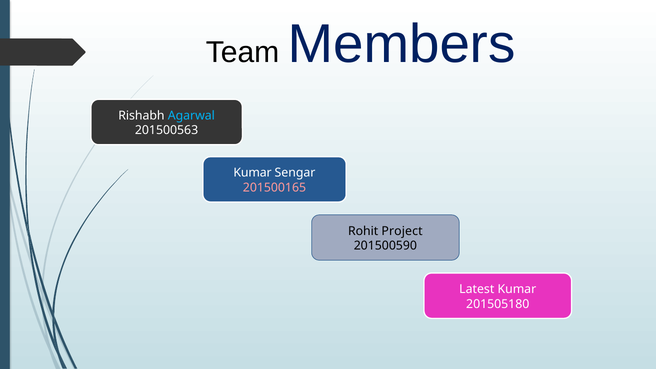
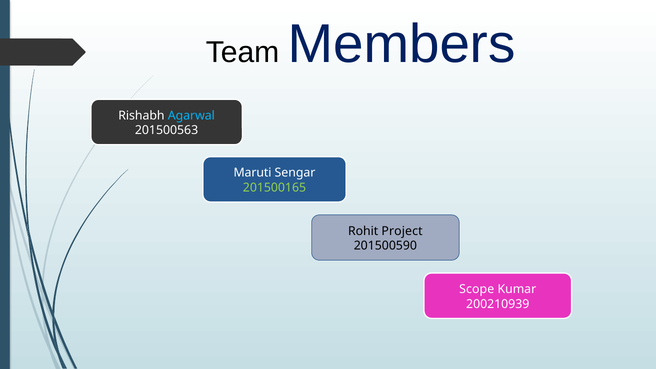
Kumar at (253, 173): Kumar -> Maruti
201500165 colour: pink -> light green
Latest: Latest -> Scope
201505180: 201505180 -> 200210939
